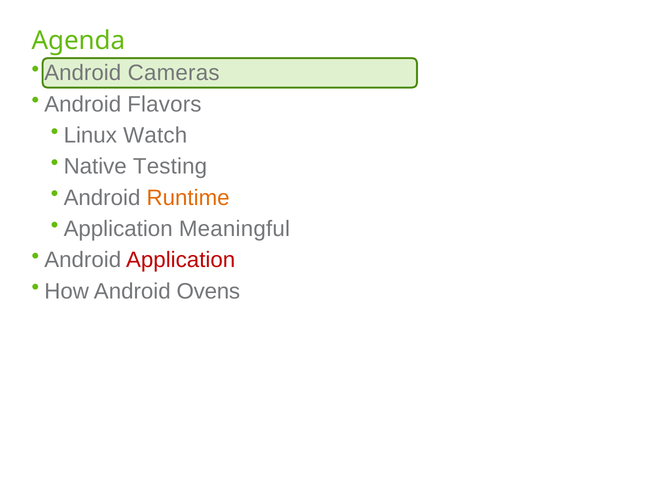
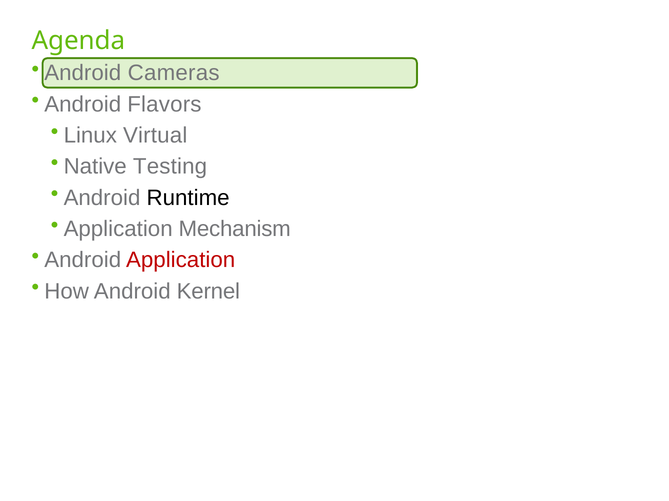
Watch: Watch -> Virtual
Runtime colour: orange -> black
Meaningful: Meaningful -> Mechanism
Ovens: Ovens -> Kernel
